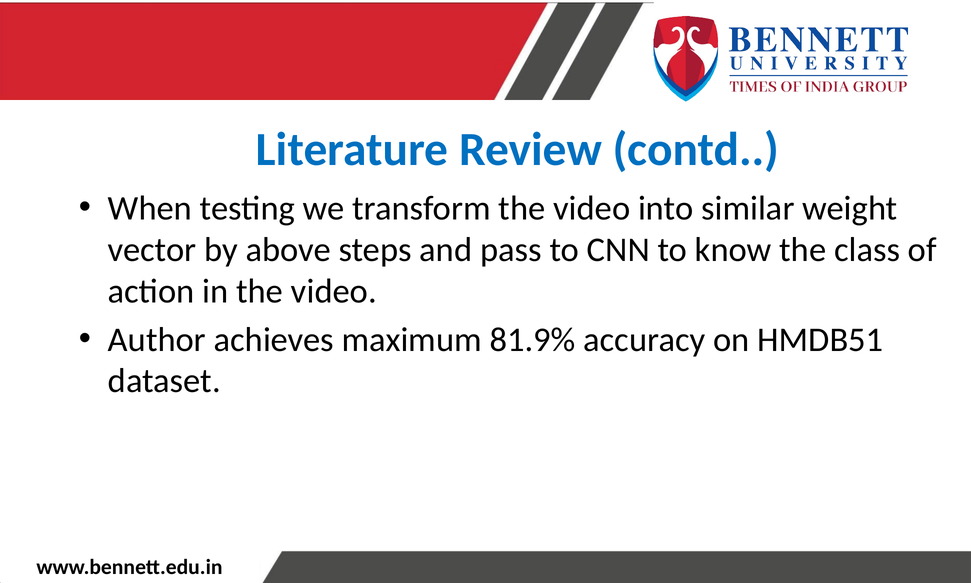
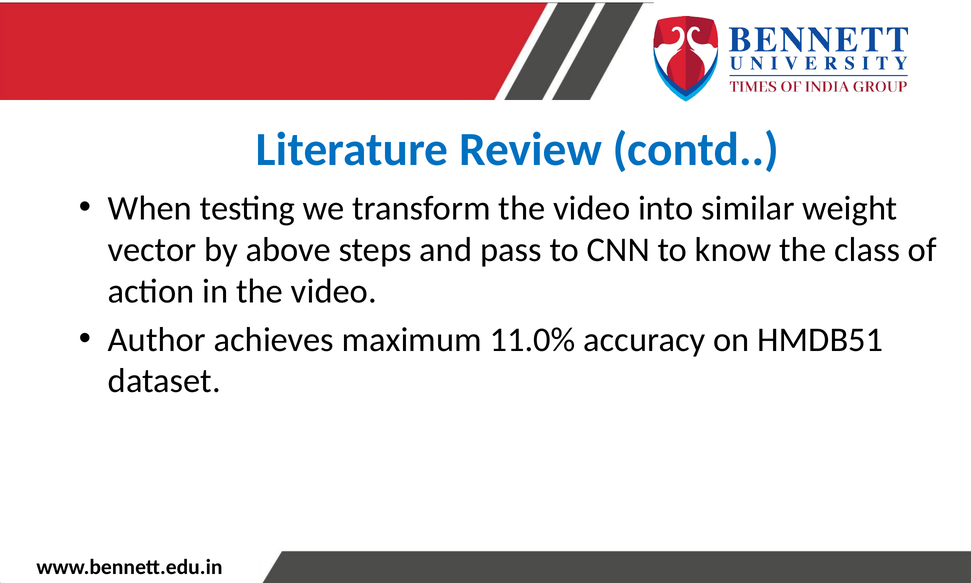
81.9%: 81.9% -> 11.0%
